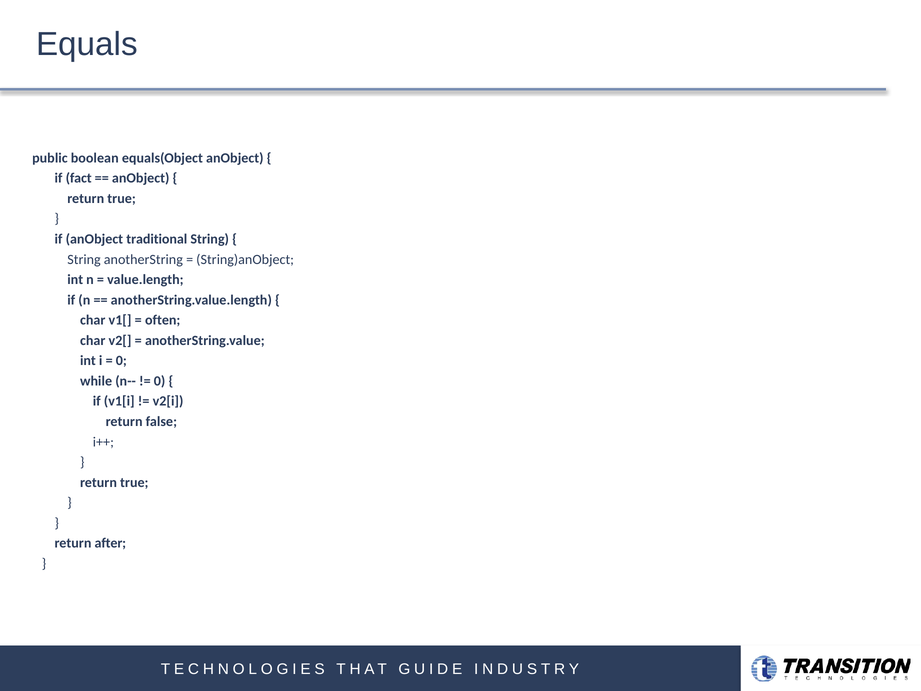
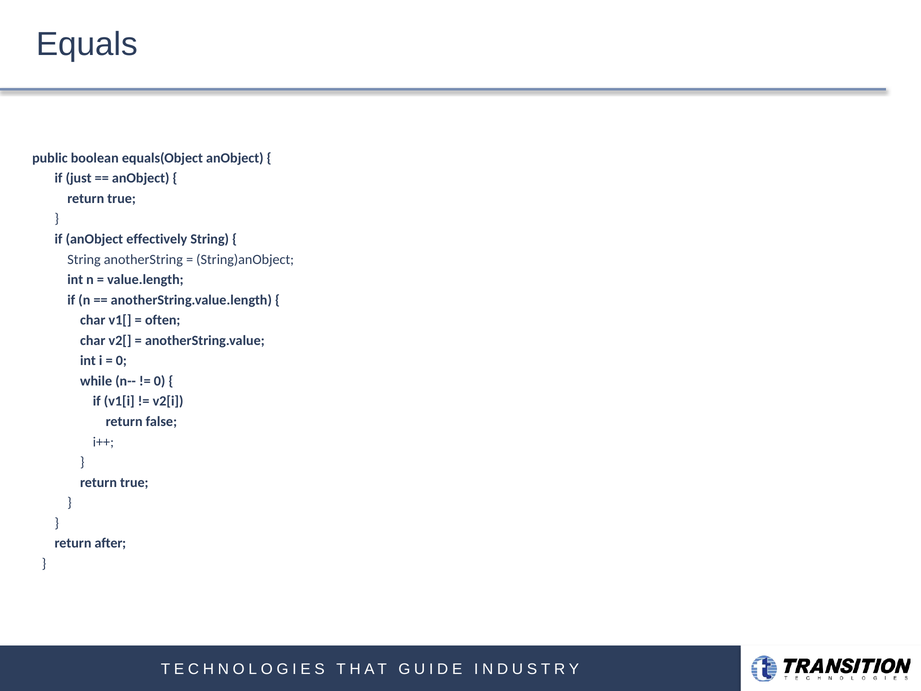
fact: fact -> just
traditional: traditional -> effectively
